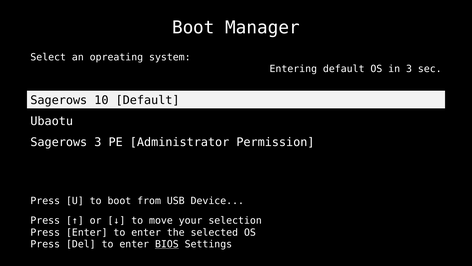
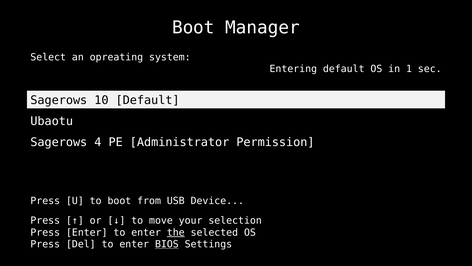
in 3: 3 -> 1
Sagerows 3: 3 -> 4
the underline: none -> present
